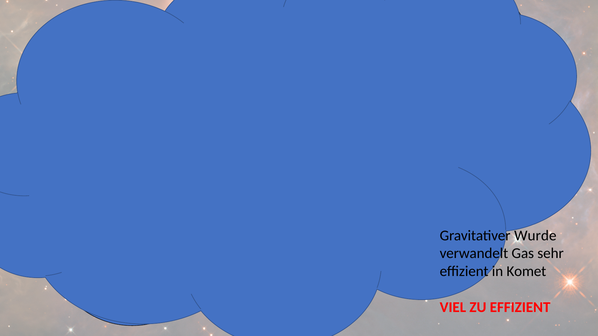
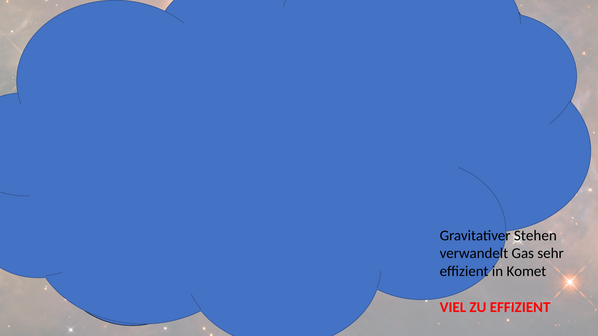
Wurde: Wurde -> Stehen
